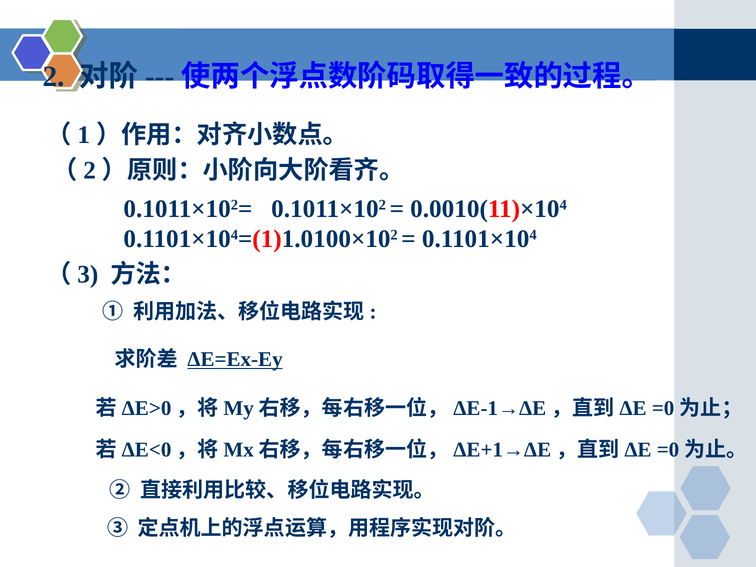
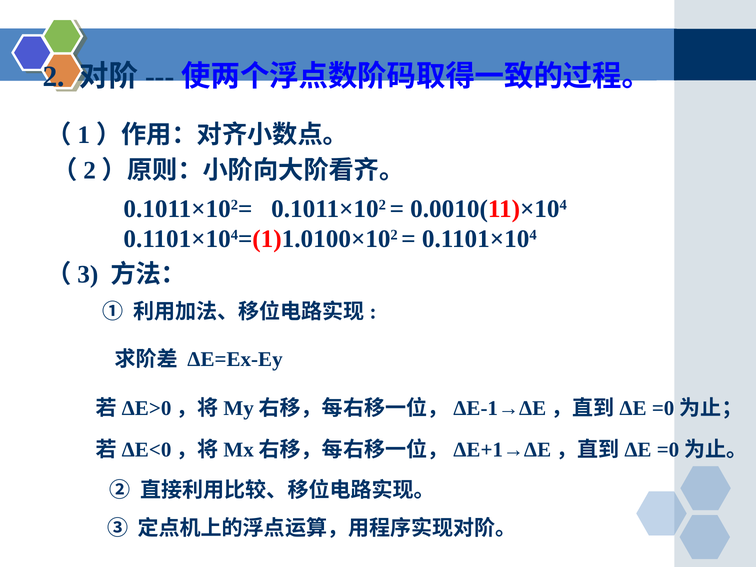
ΔE=Ex-Ey underline: present -> none
